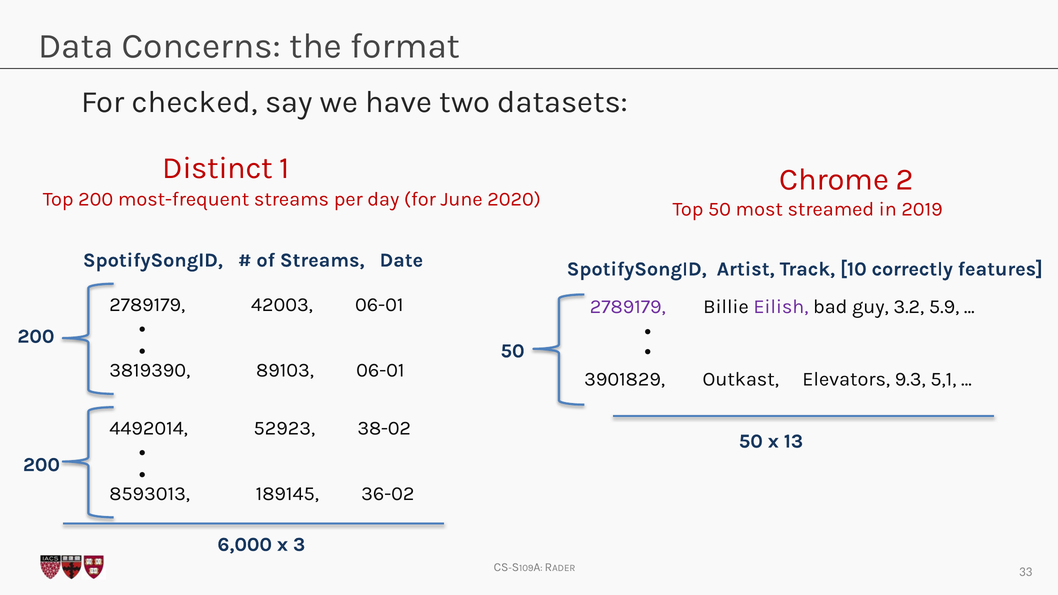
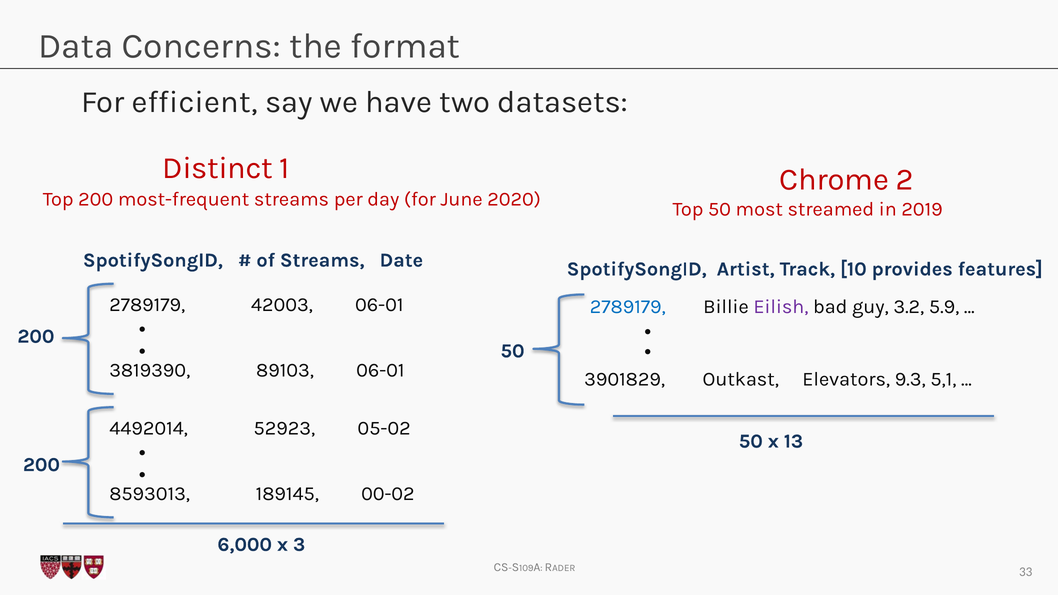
checked: checked -> efficient
correctly: correctly -> provides
2789179 at (628, 307) colour: purple -> blue
38-02: 38-02 -> 05-02
36-02: 36-02 -> 00-02
